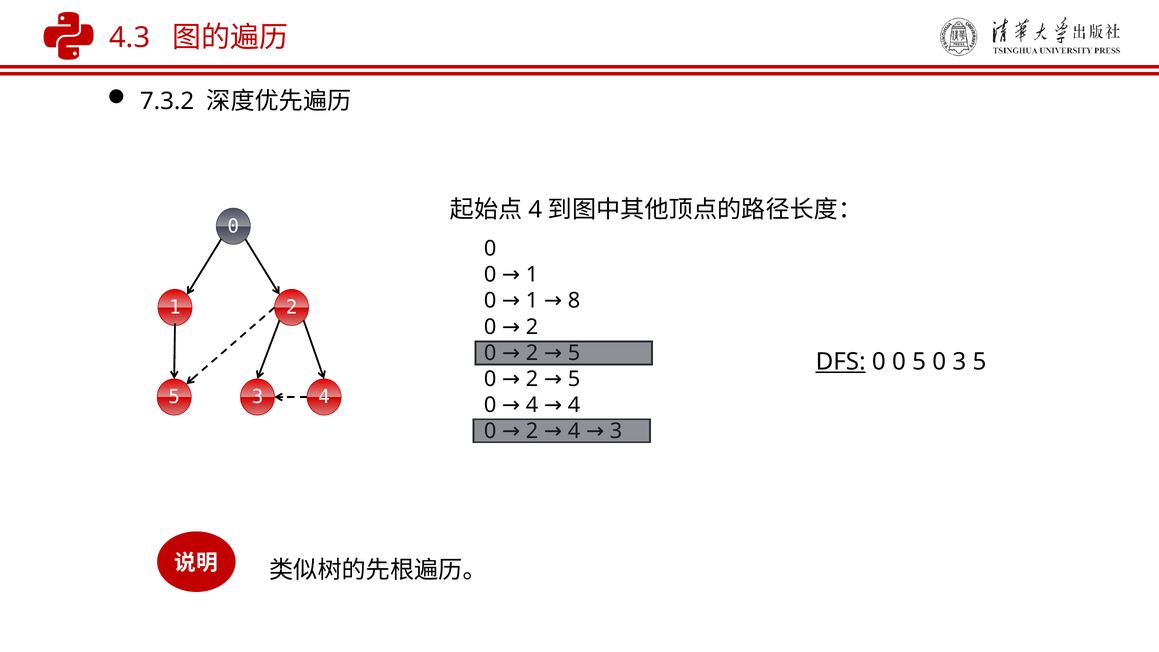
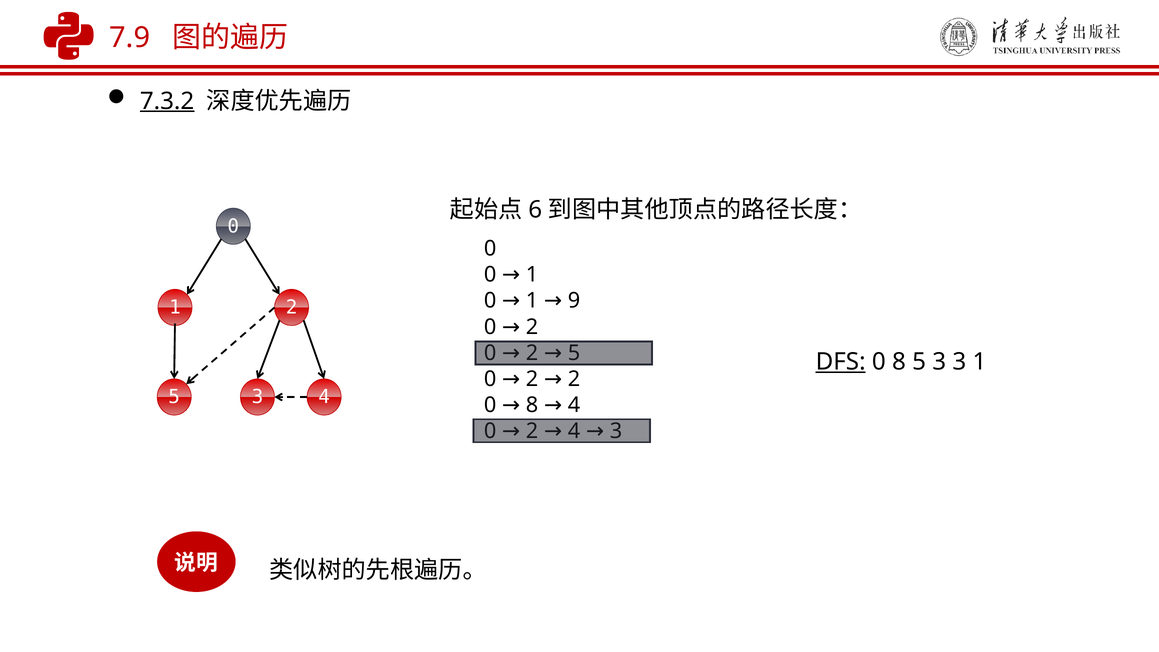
4.3: 4.3 -> 7.9
7.3.2 underline: none -> present
4 at (535, 210): 4 -> 6
8: 8 -> 9
0 at (899, 362): 0 -> 8
5 0: 0 -> 3
3 5: 5 -> 1
5 at (574, 379): 5 -> 2
4 at (532, 405): 4 -> 8
